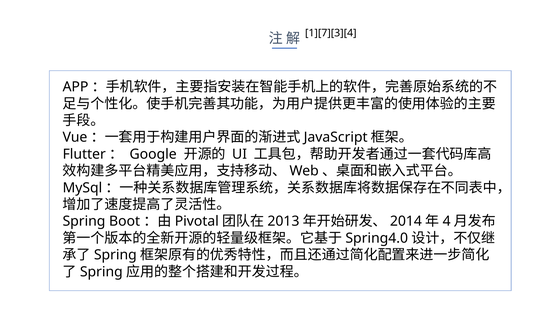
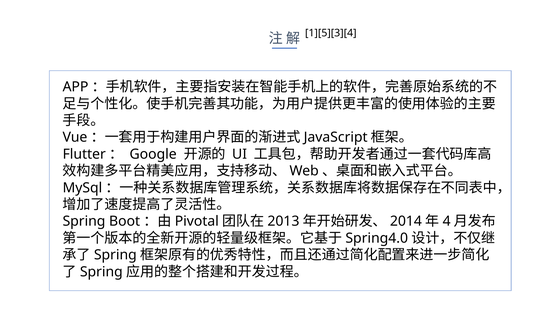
1][7][3][4: 1][7][3][4 -> 1][5][3][4
